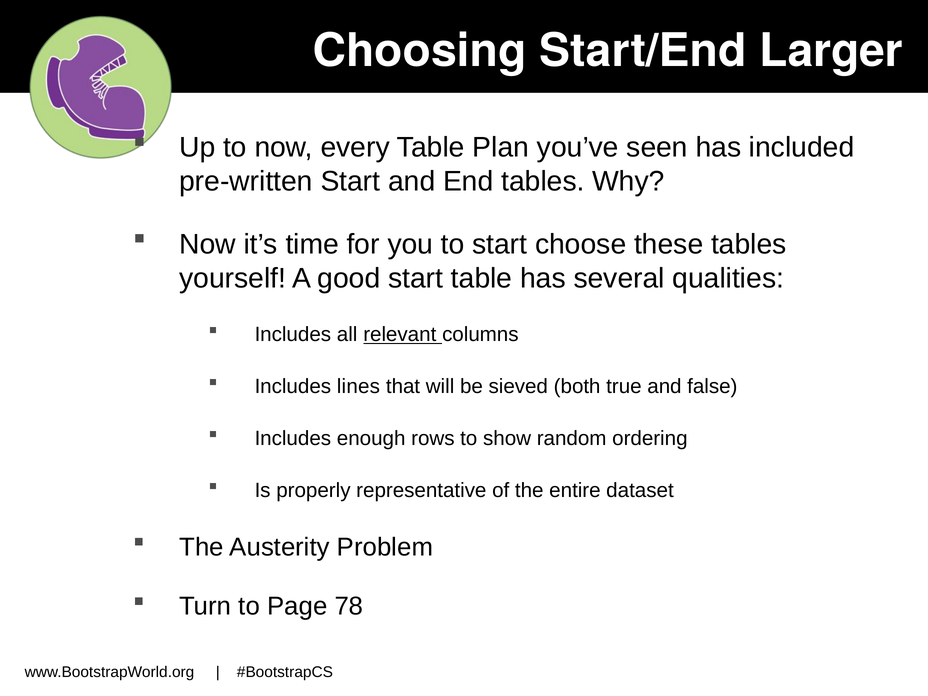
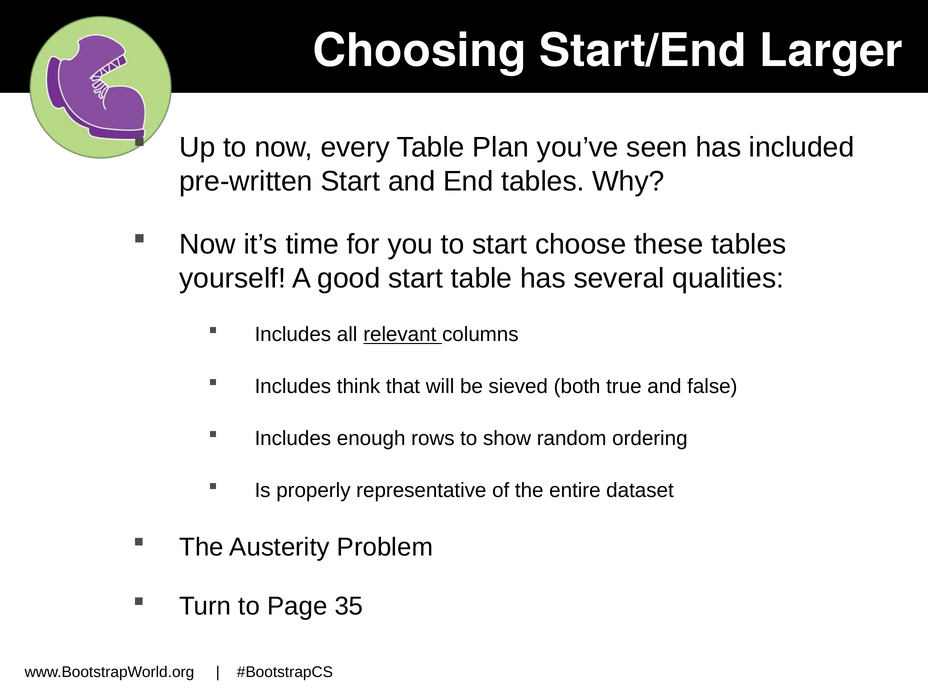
lines: lines -> think
78: 78 -> 35
